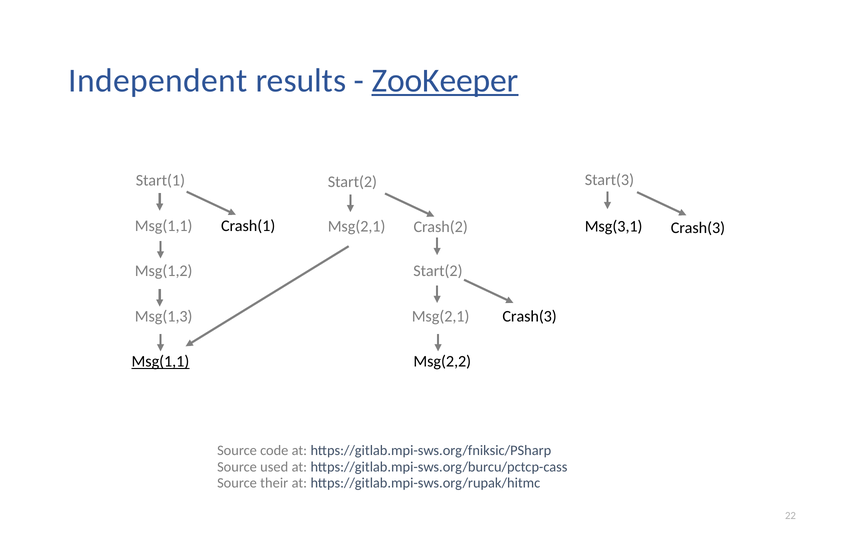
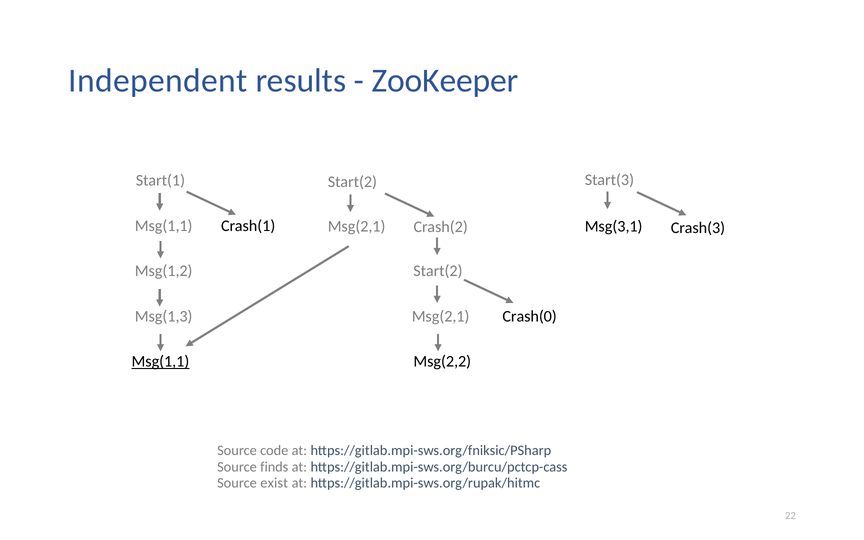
ZooKeeper underline: present -> none
Crash(3 at (530, 316): Crash(3 -> Crash(0
used: used -> finds
their: their -> exist
